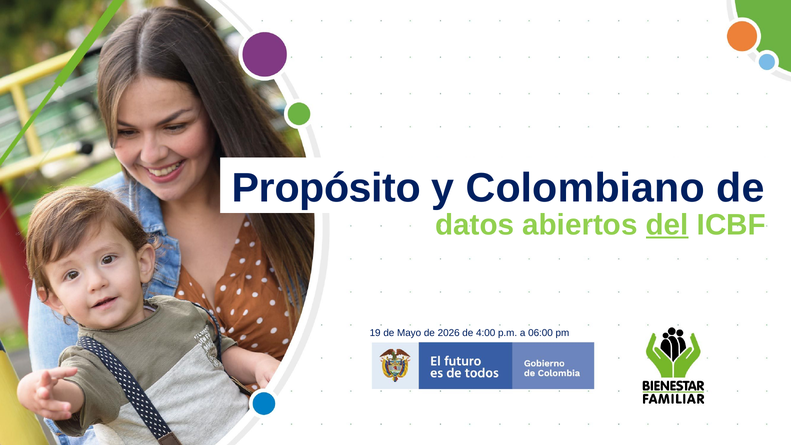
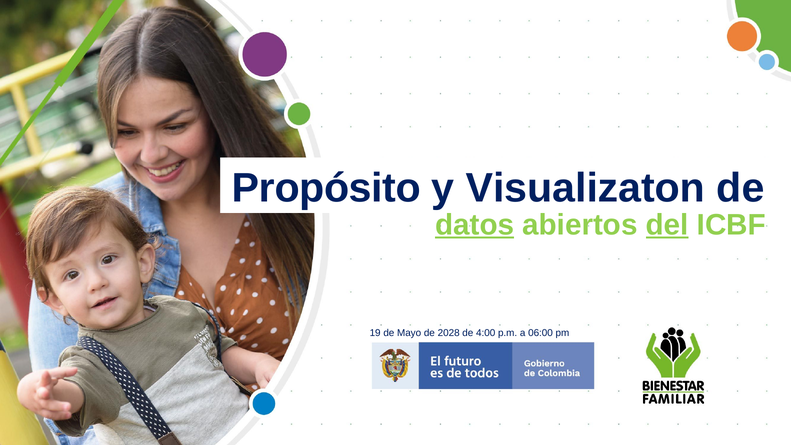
Colombiano: Colombiano -> Visualizaton
datos underline: none -> present
2026: 2026 -> 2028
